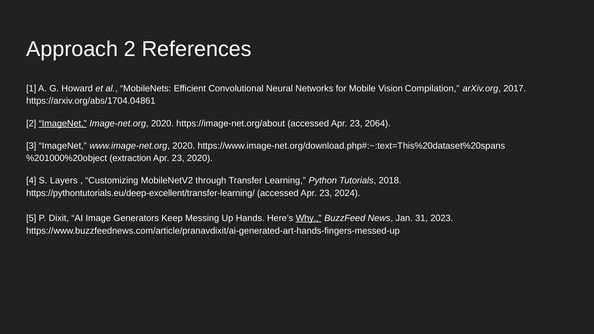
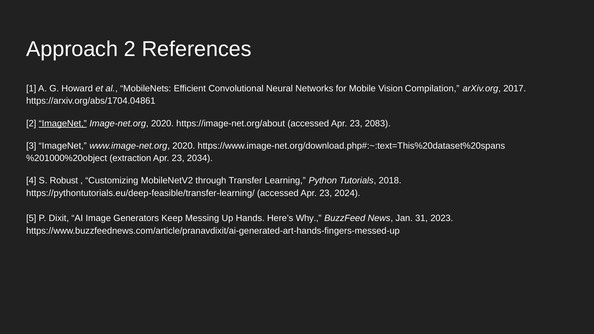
2064: 2064 -> 2083
23 2020: 2020 -> 2034
Layers: Layers -> Robust
https://pythontutorials.eu/deep-excellent/transfer-learning/: https://pythontutorials.eu/deep-excellent/transfer-learning/ -> https://pythontutorials.eu/deep-feasible/transfer-learning/
Why underline: present -> none
